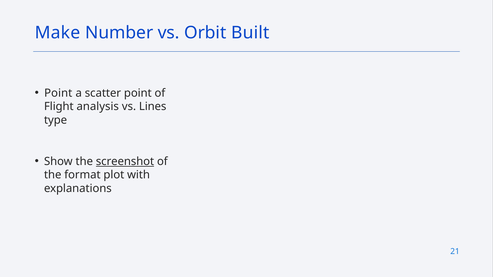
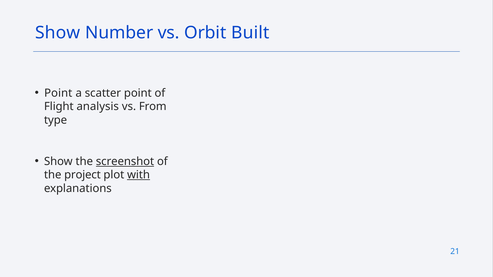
Make at (58, 33): Make -> Show
Lines: Lines -> From
format: format -> project
with underline: none -> present
